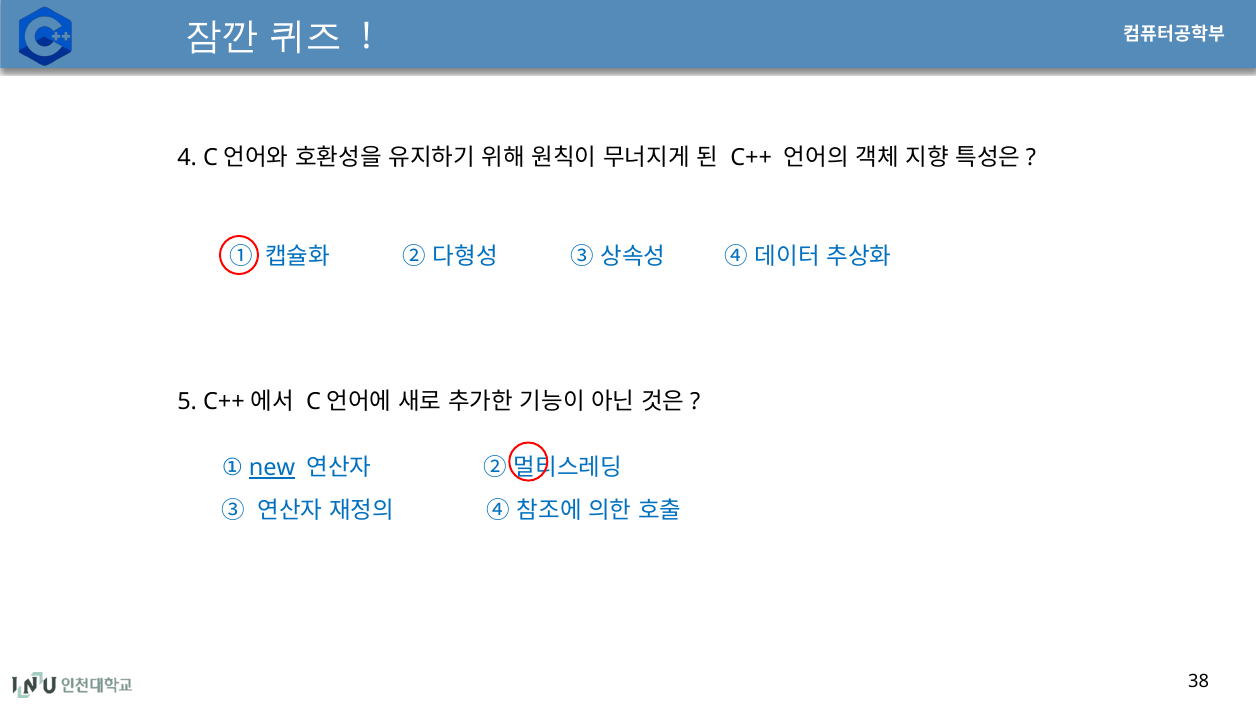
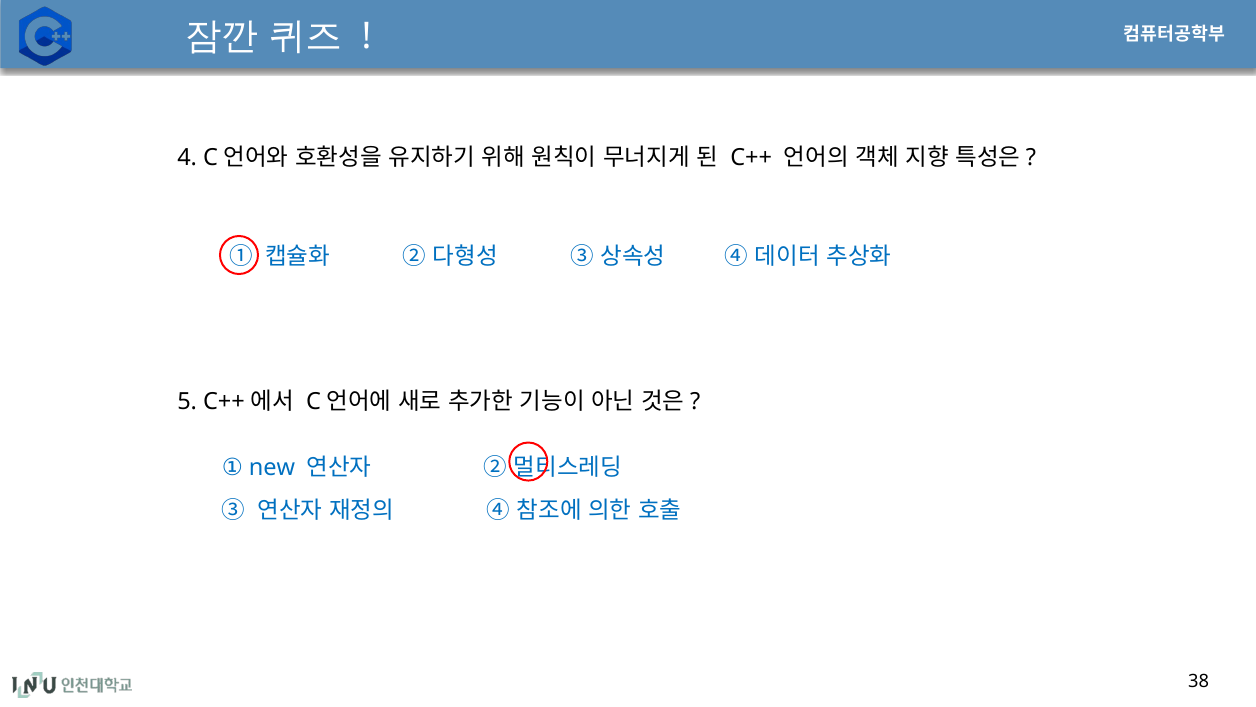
new underline: present -> none
